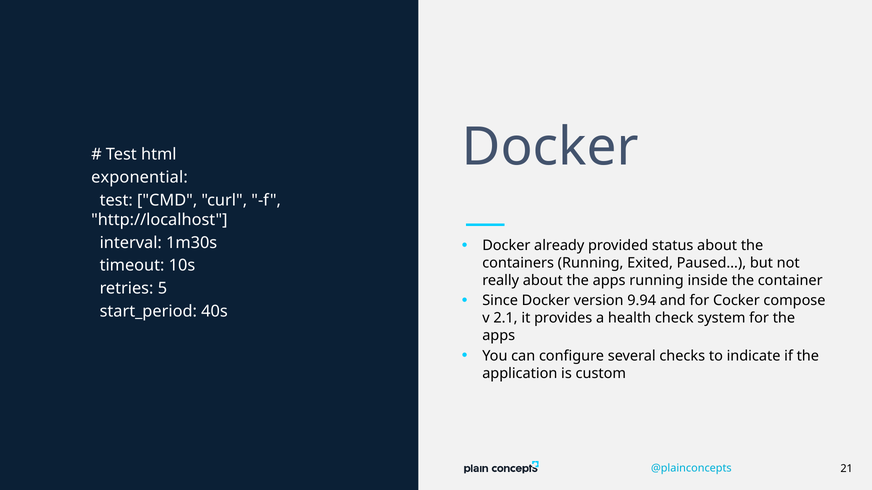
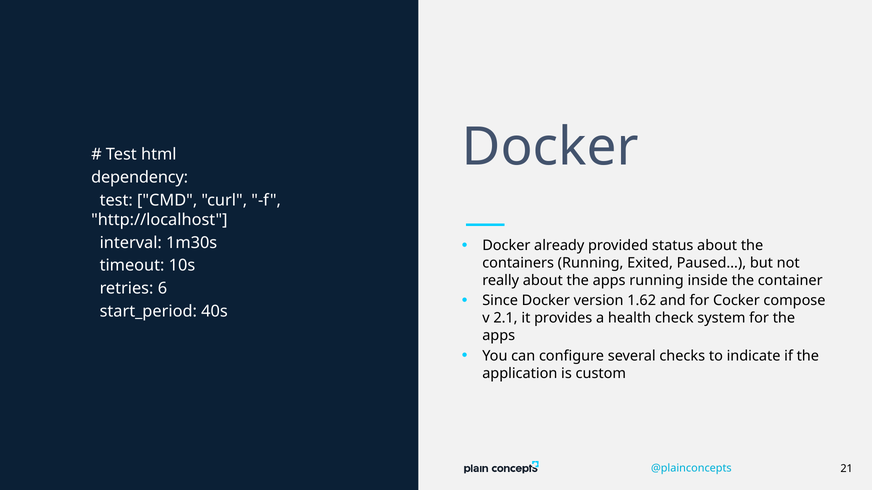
exponential: exponential -> dependency
5: 5 -> 6
9.94: 9.94 -> 1.62
